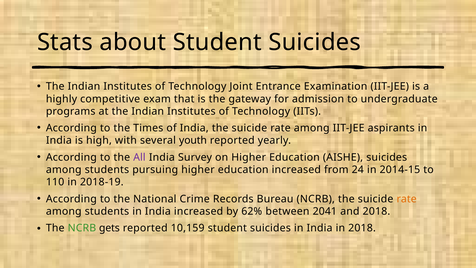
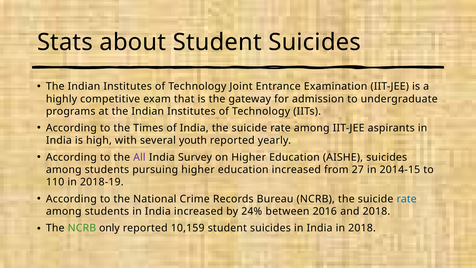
24: 24 -> 27
rate at (407, 199) colour: orange -> blue
62%: 62% -> 24%
2041: 2041 -> 2016
gets: gets -> only
